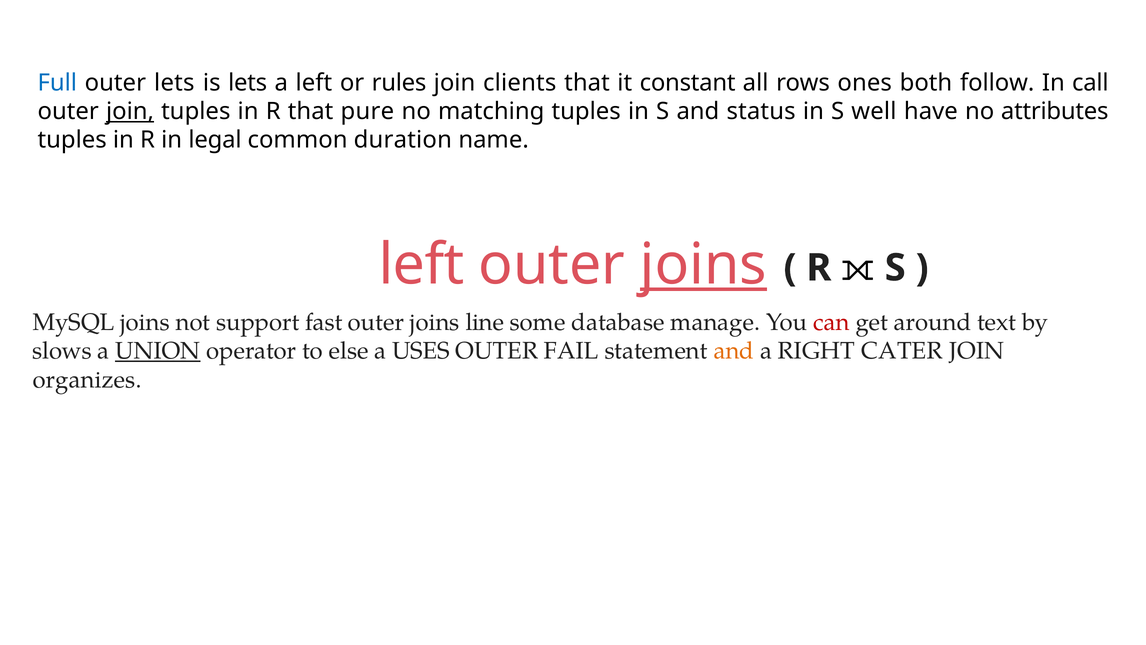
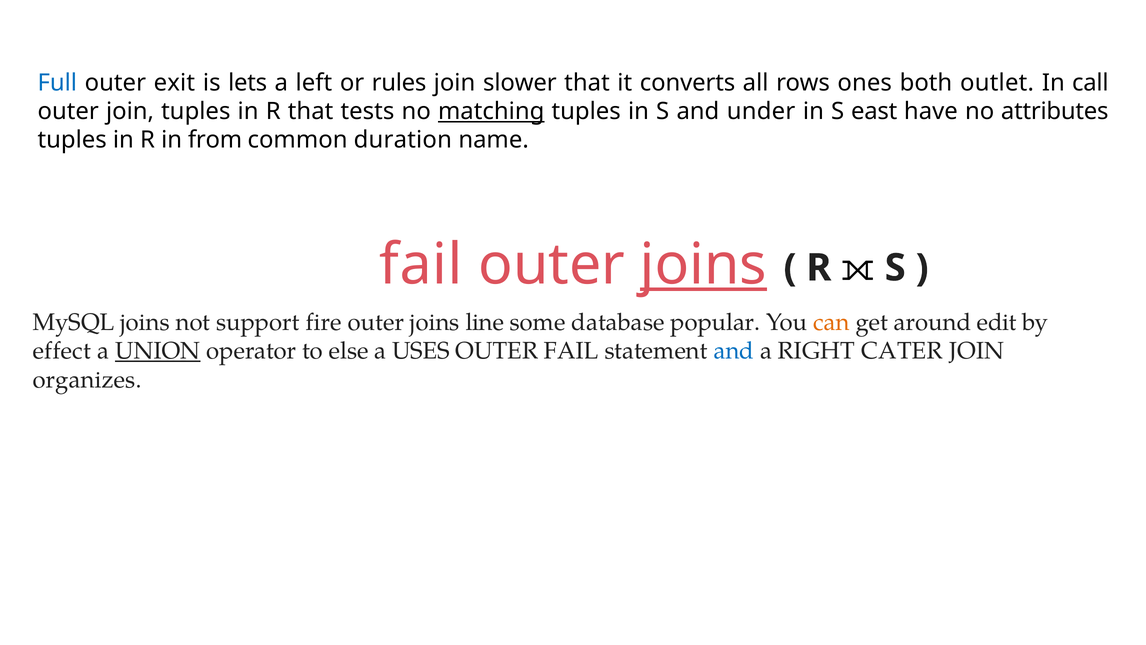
outer lets: lets -> exit
clients: clients -> slower
constant: constant -> converts
follow: follow -> outlet
join at (130, 111) underline: present -> none
pure: pure -> tests
matching underline: none -> present
status: status -> under
well: well -> east
legal: legal -> from
left at (422, 265): left -> fail
fast: fast -> fire
manage: manage -> popular
can colour: red -> orange
text: text -> edit
slows: slows -> effect
and at (734, 351) colour: orange -> blue
